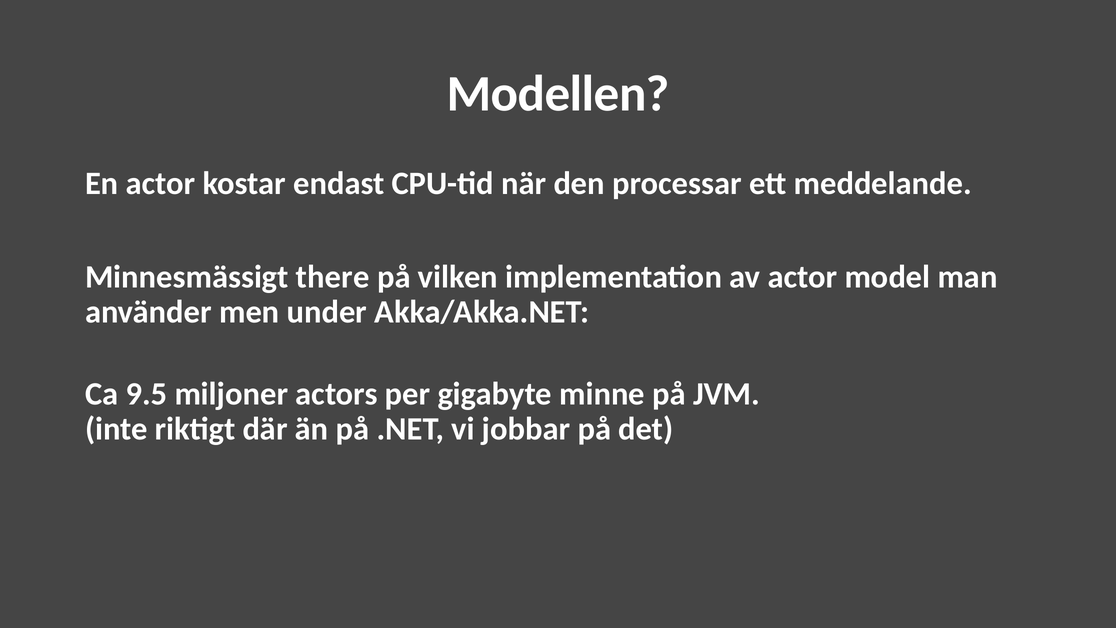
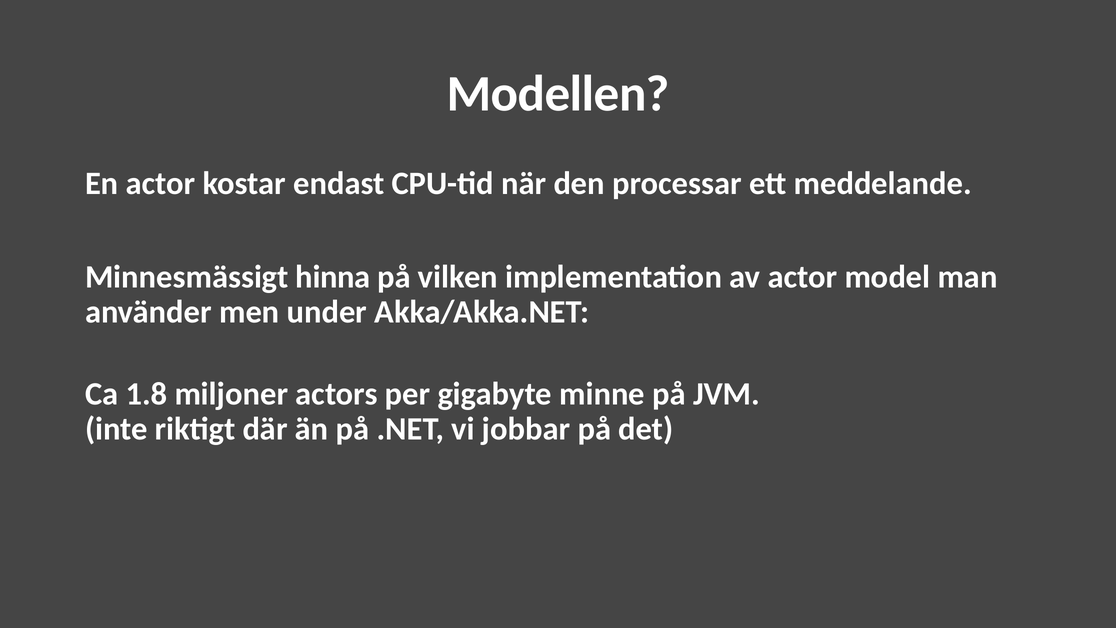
there: there -> hinna
9.5: 9.5 -> 1.8
